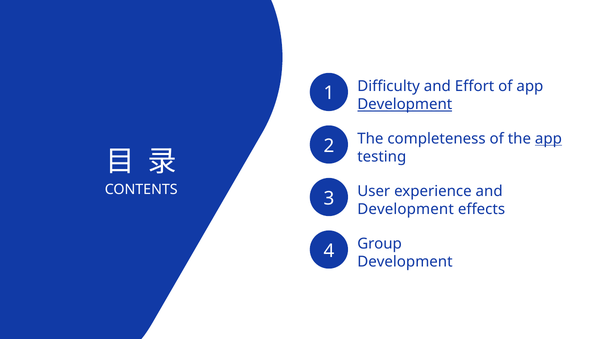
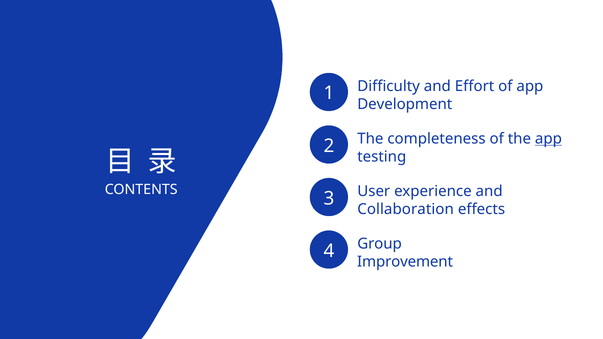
Development at (405, 104) underline: present -> none
Development at (406, 209): Development -> Collaboration
Development at (405, 262): Development -> Improvement
